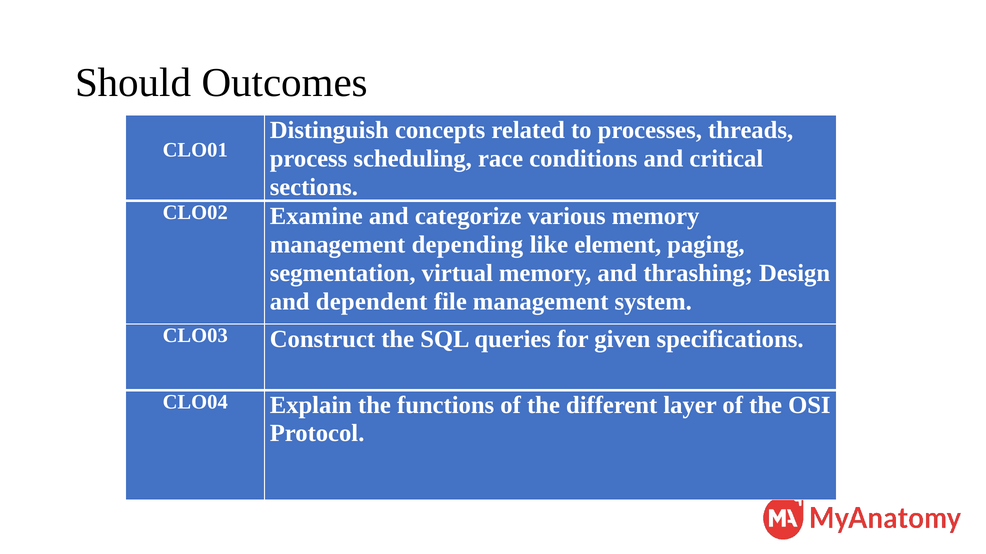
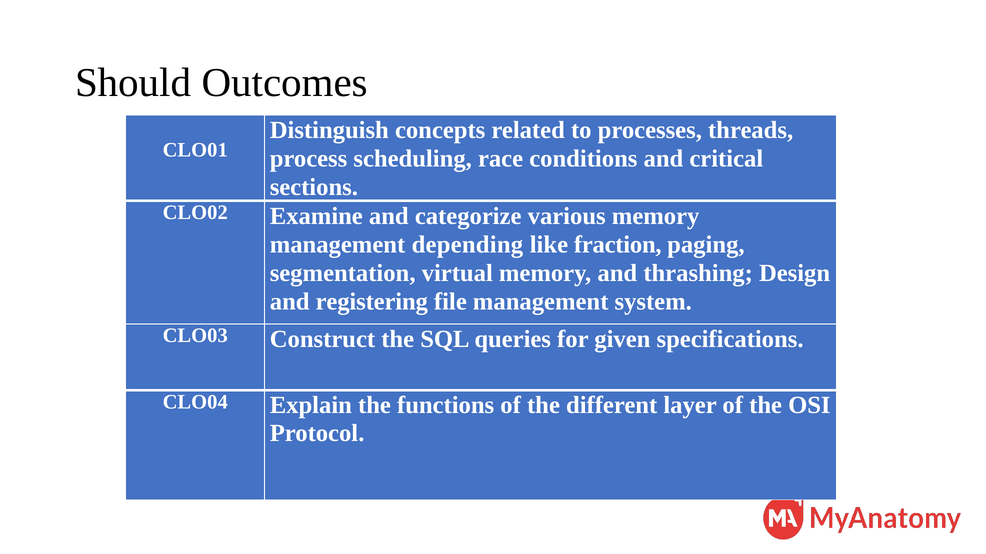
element: element -> fraction
dependent: dependent -> registering
